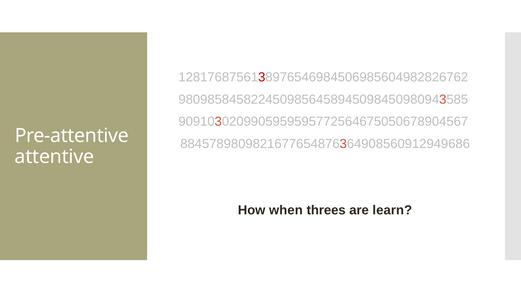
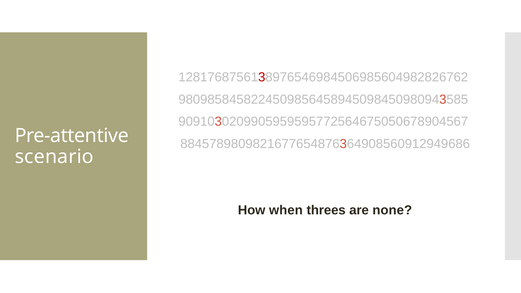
attentive: attentive -> scenario
learn: learn -> none
